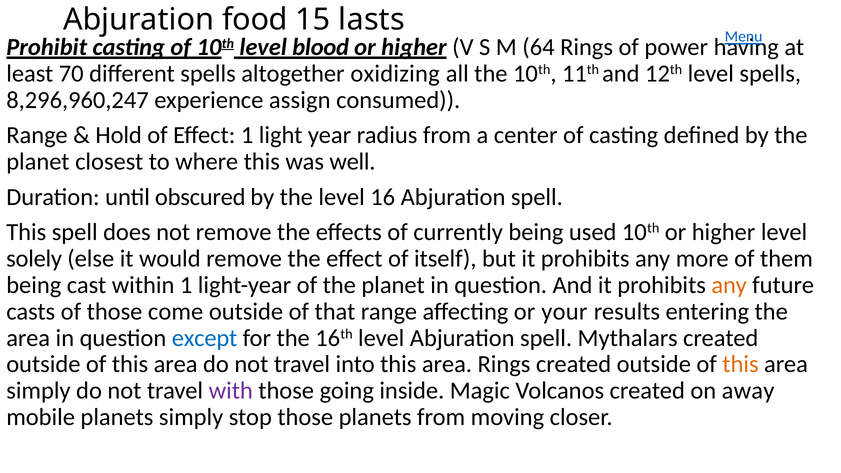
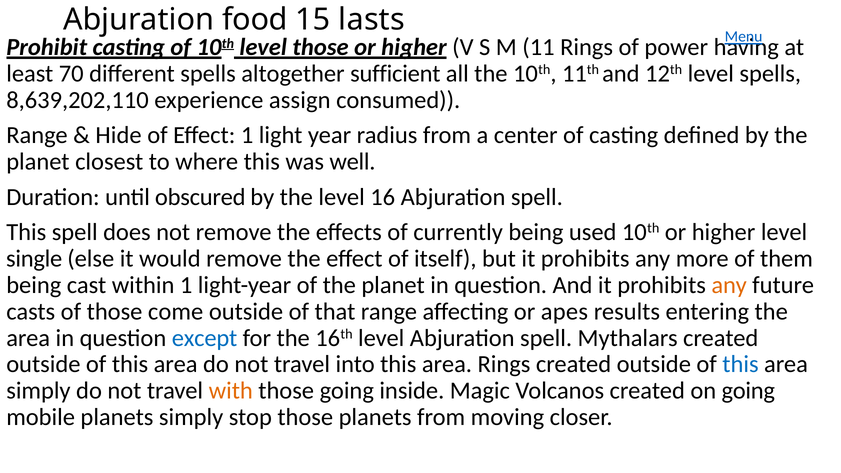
level blood: blood -> those
64: 64 -> 11
oxidizing: oxidizing -> sufficient
8,296,960,247: 8,296,960,247 -> 8,639,202,110
Hold: Hold -> Hide
solely: solely -> single
your: your -> apes
this at (740, 364) colour: orange -> blue
with colour: purple -> orange
on away: away -> going
